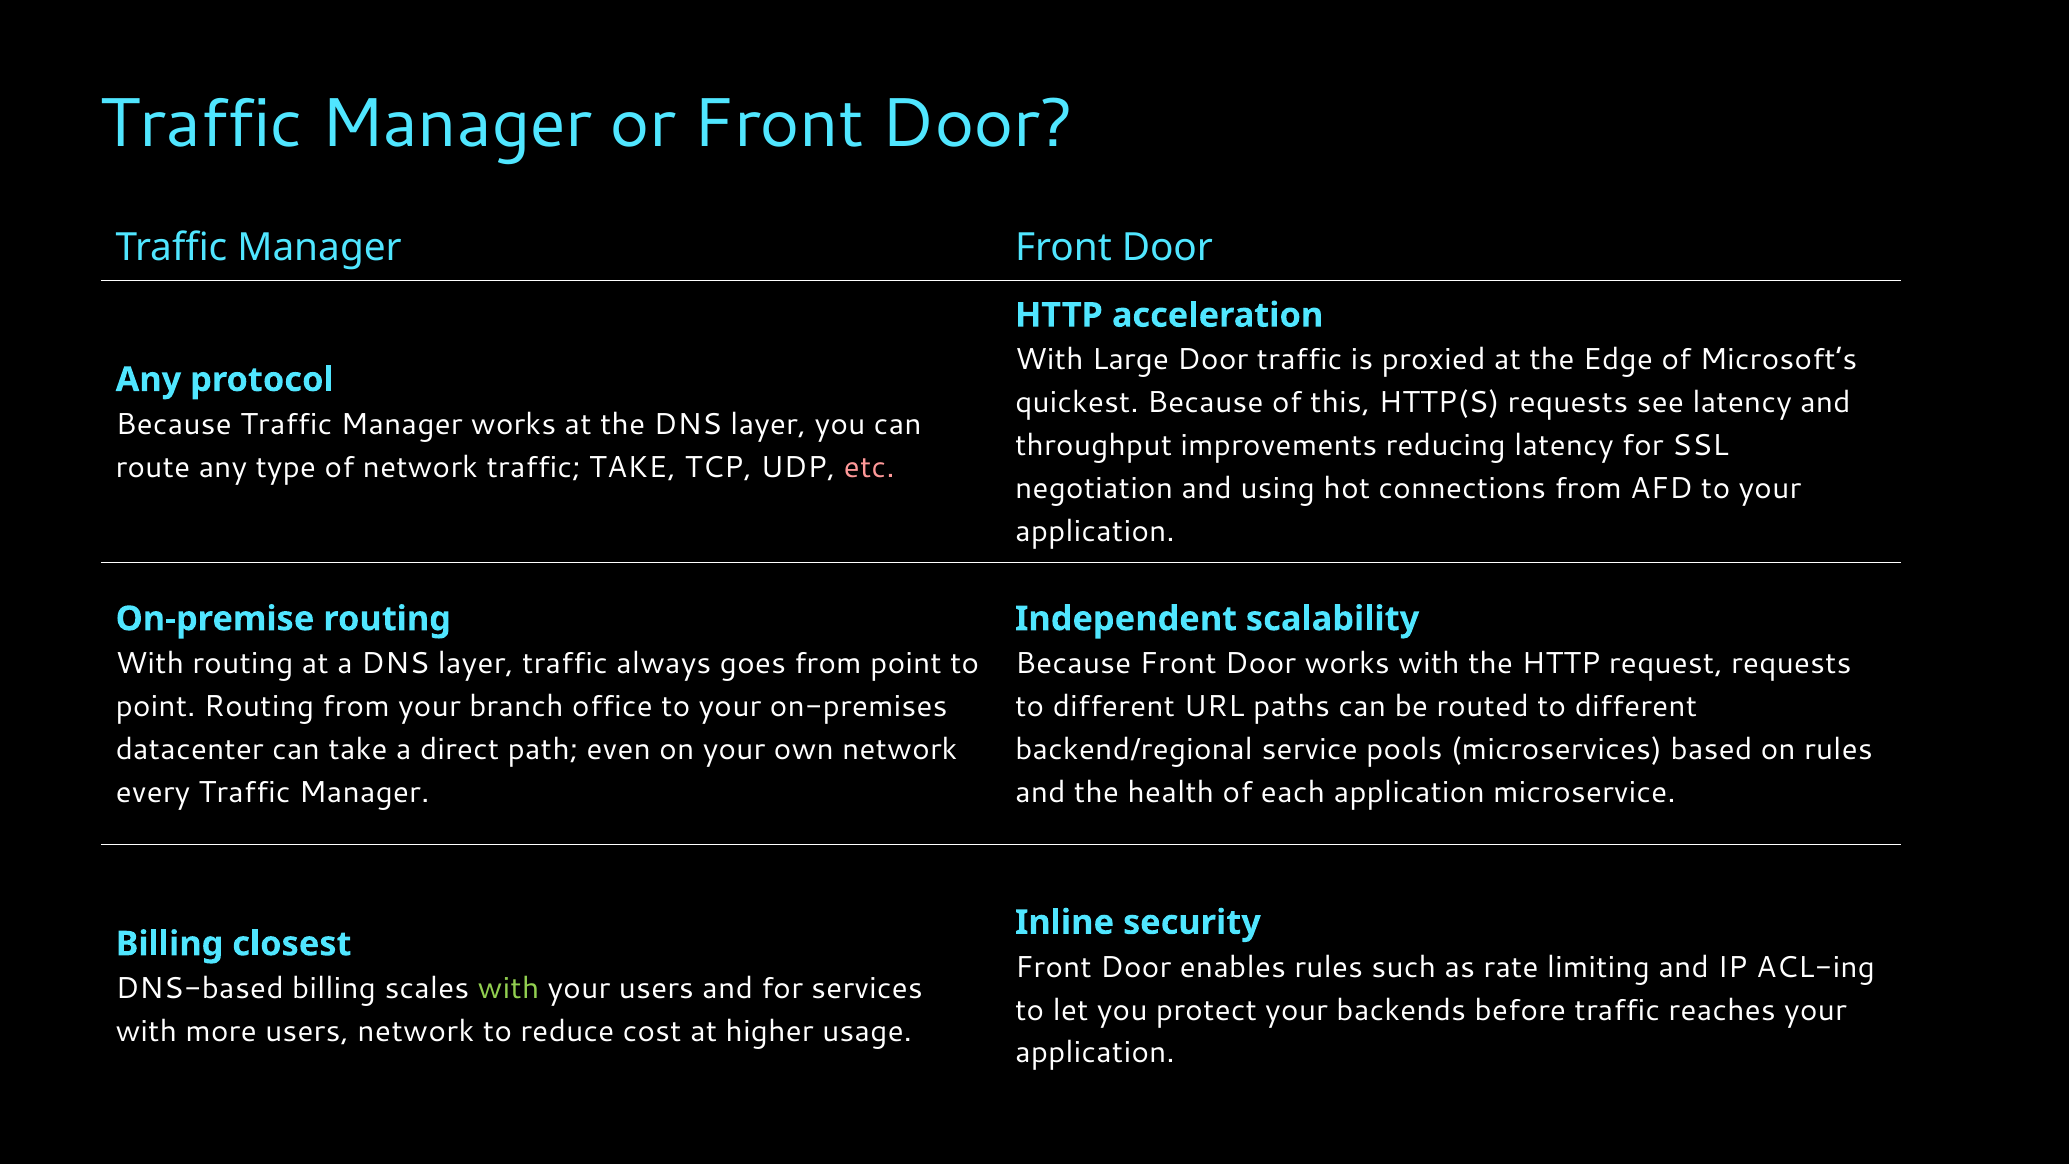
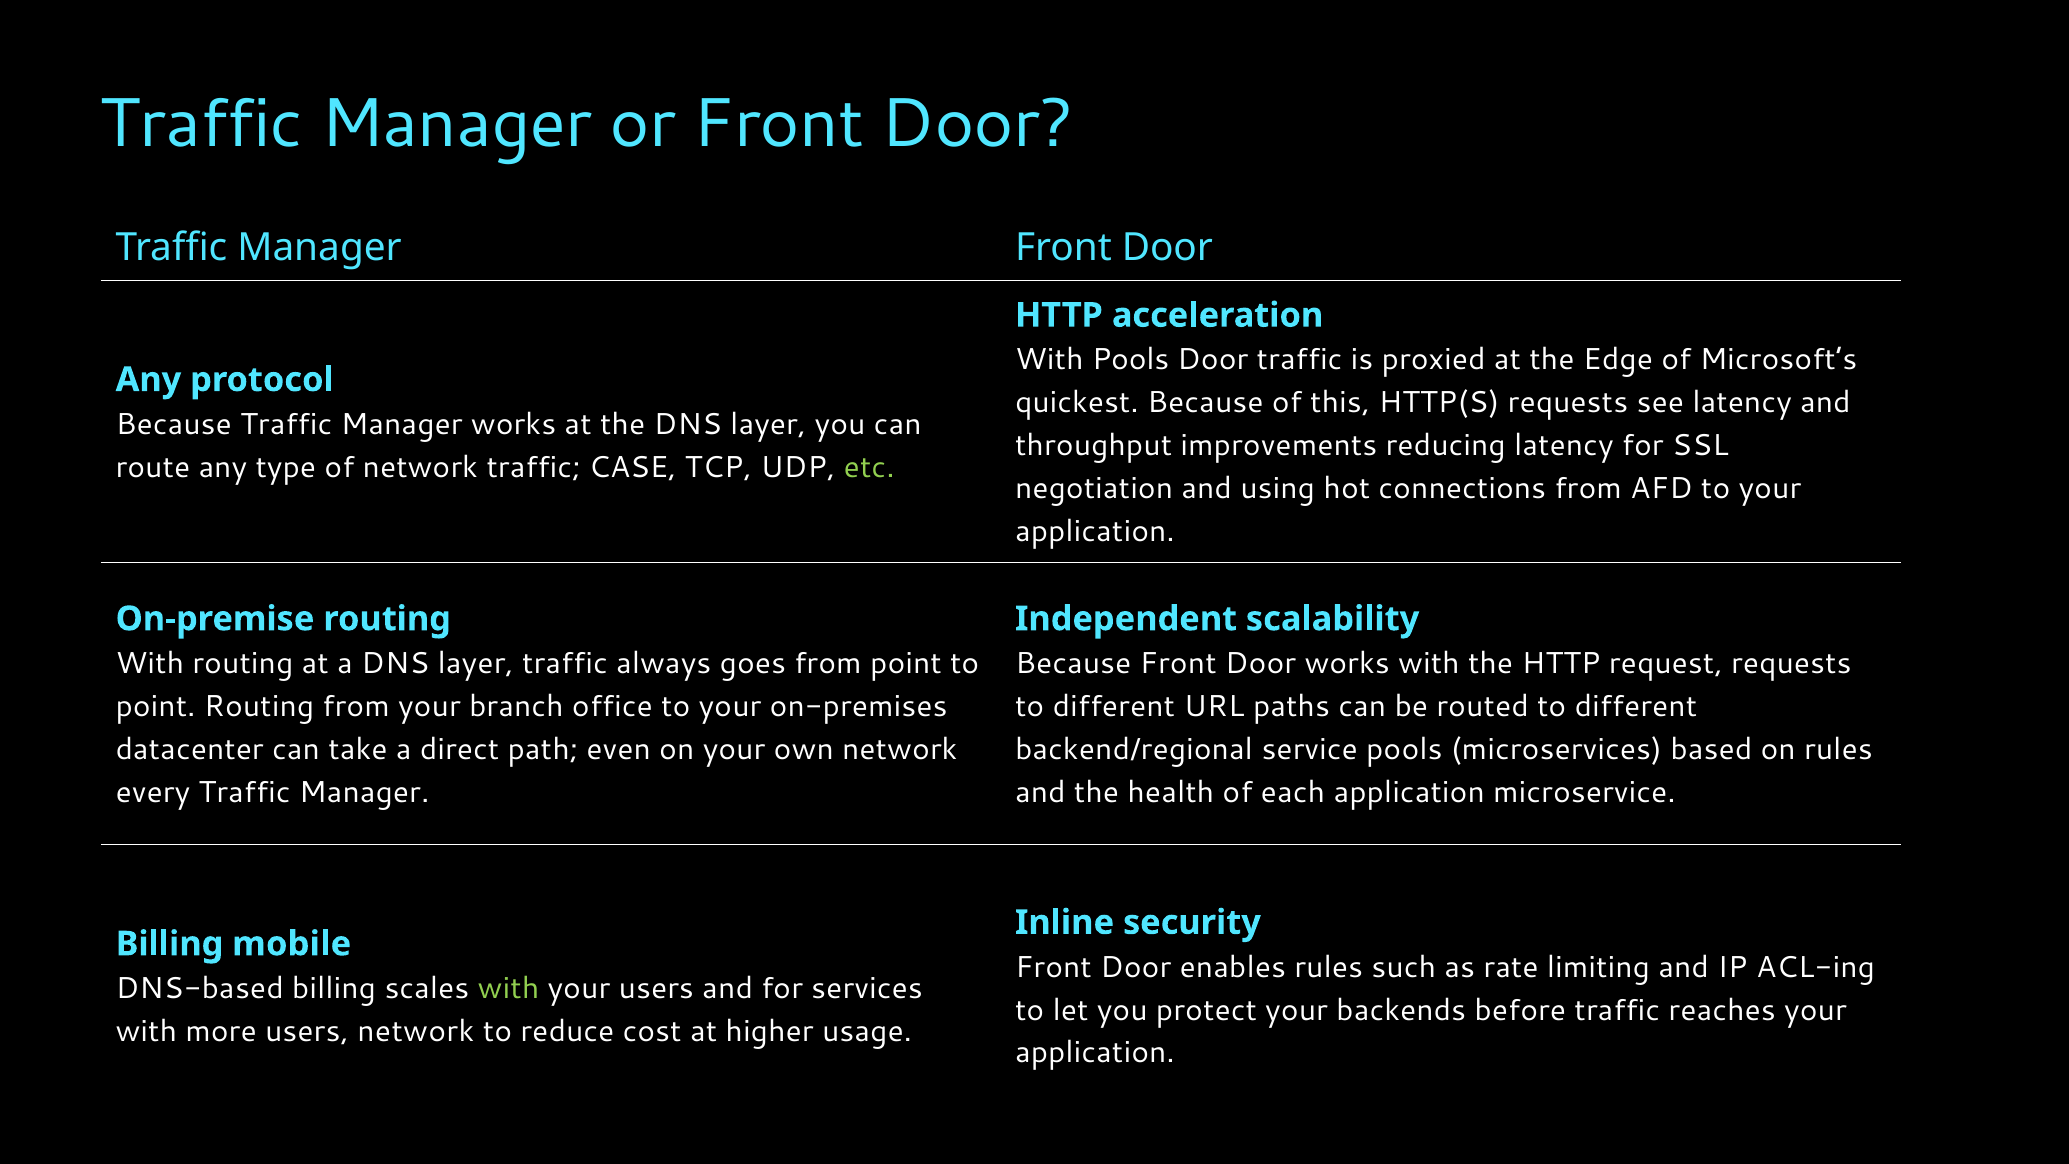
With Large: Large -> Pools
traffic TAKE: TAKE -> CASE
etc colour: pink -> light green
closest: closest -> mobile
